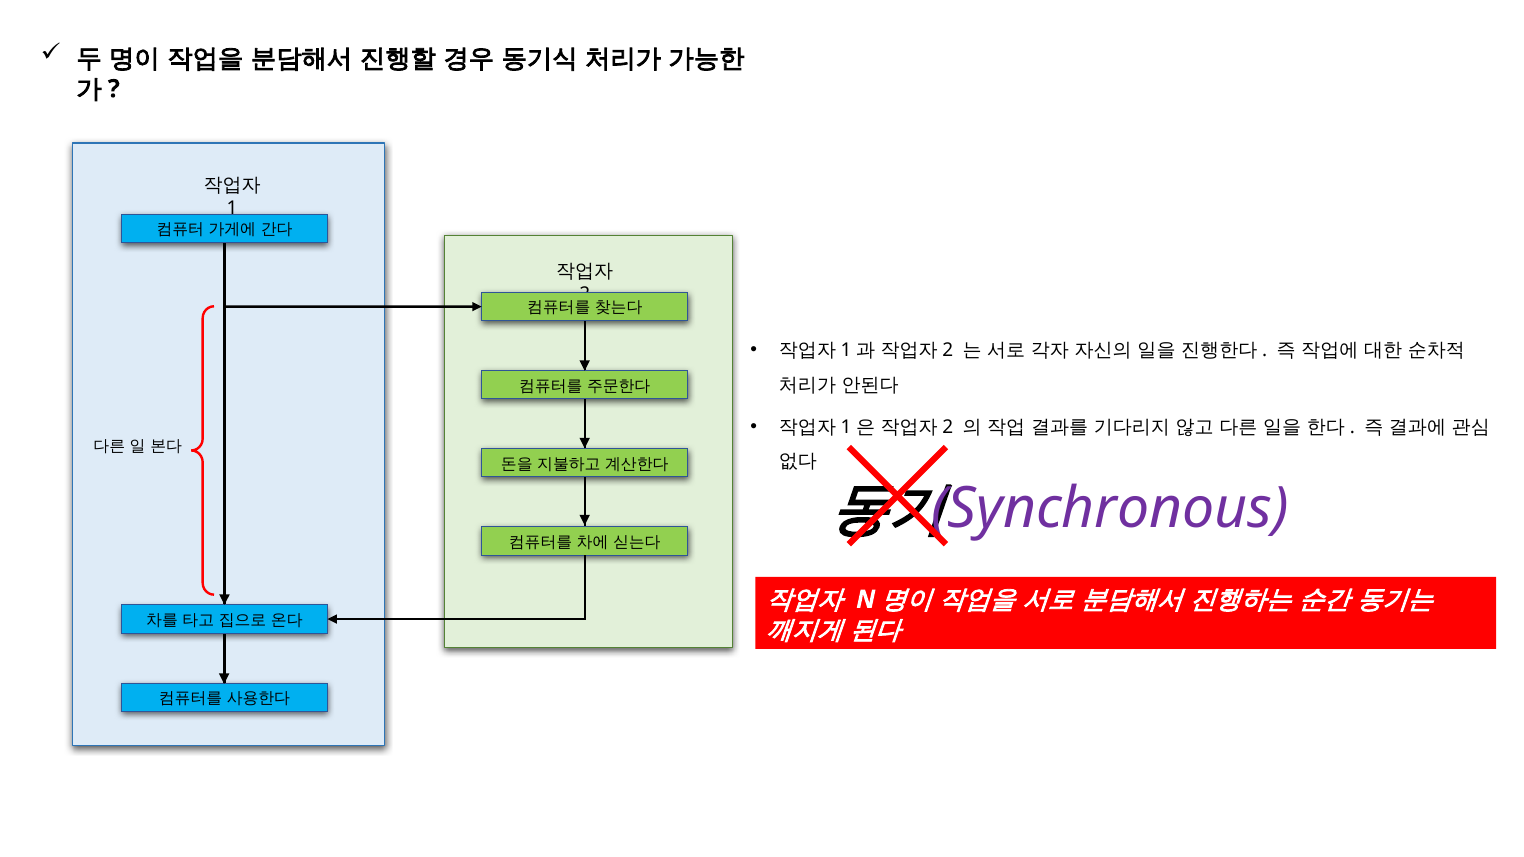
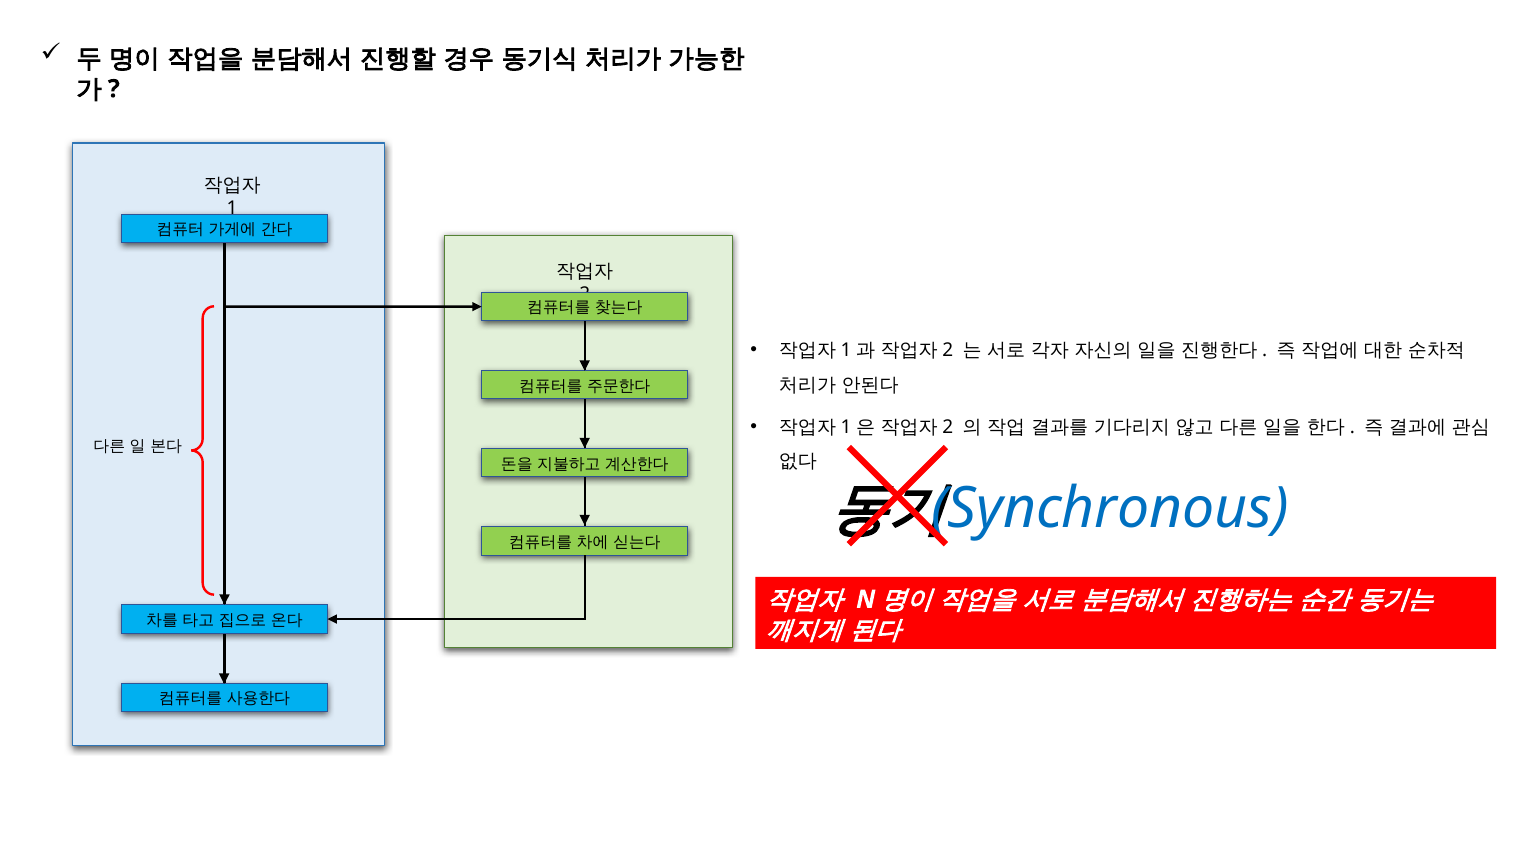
Synchronous colour: purple -> blue
